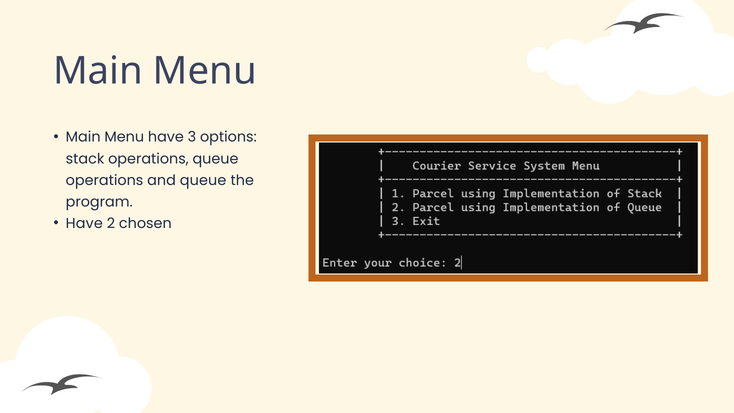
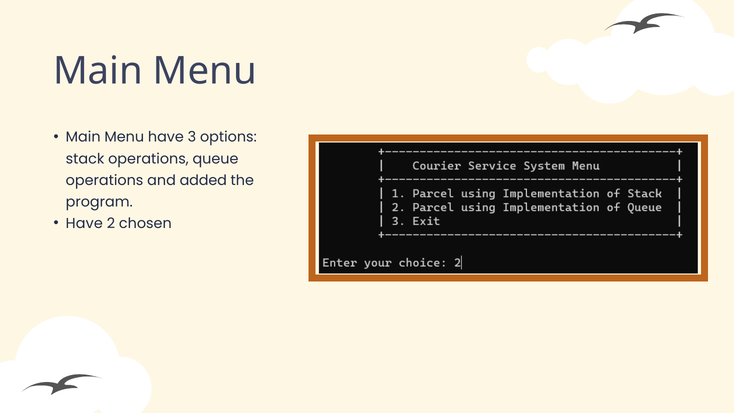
and queue: queue -> added
